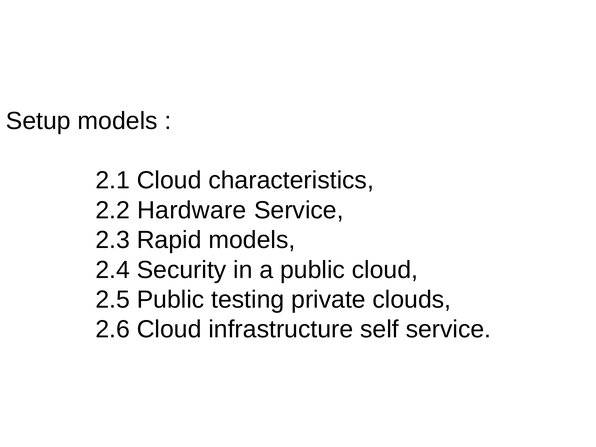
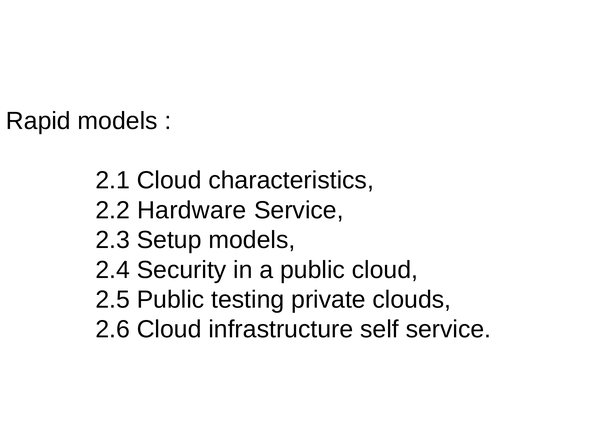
Setup: Setup -> Rapid
Rapid: Rapid -> Setup
